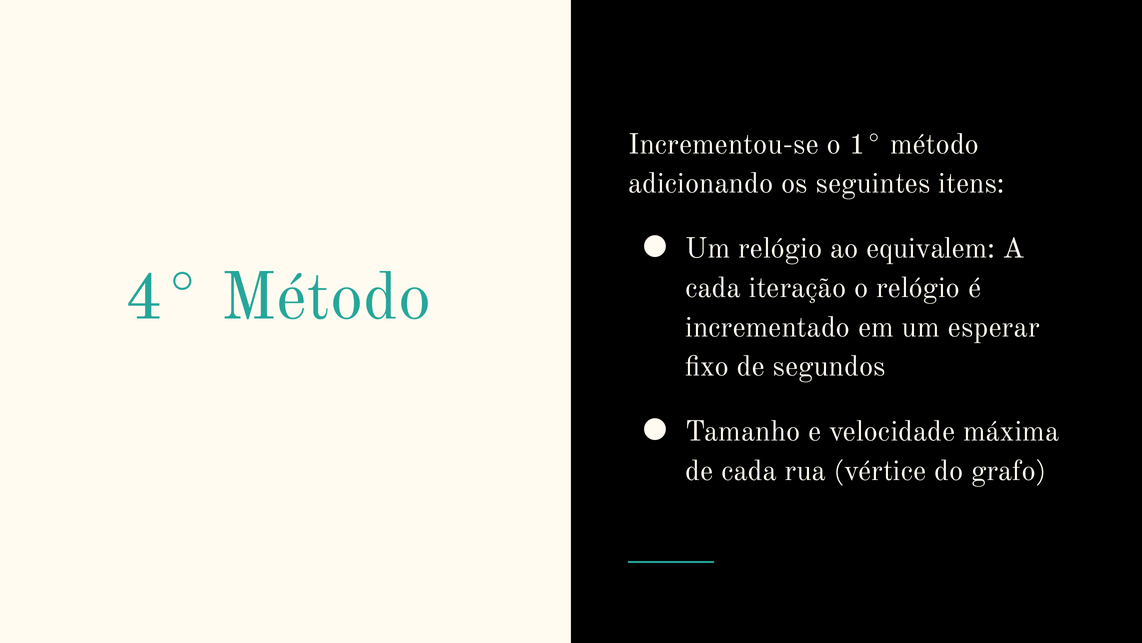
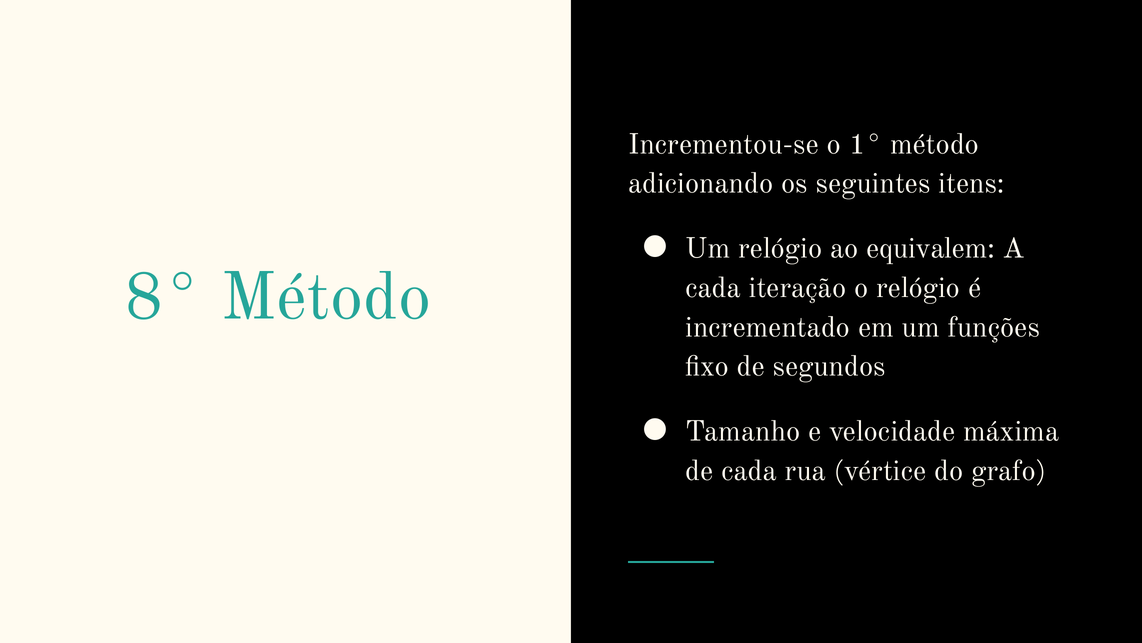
4°: 4° -> 8°
esperar: esperar -> funções
